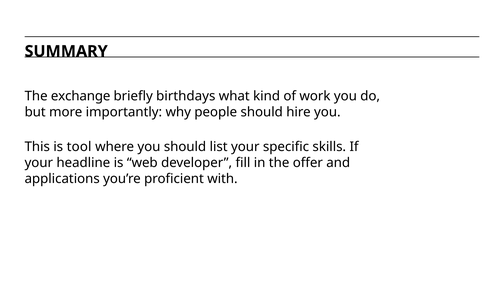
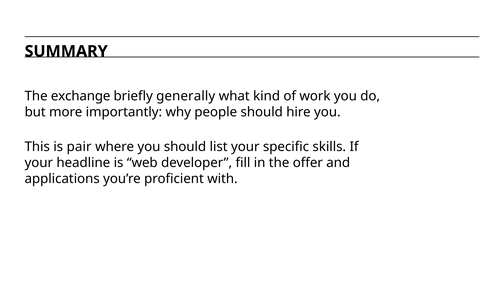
birthdays: birthdays -> generally
tool: tool -> pair
